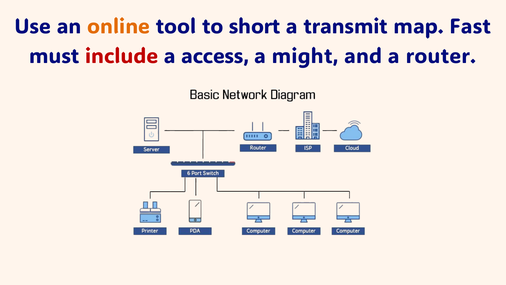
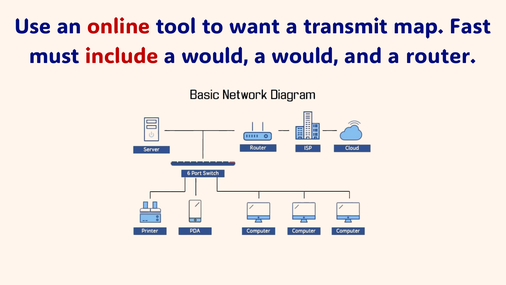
online colour: orange -> red
short: short -> want
access at (215, 56): access -> would
might at (305, 56): might -> would
